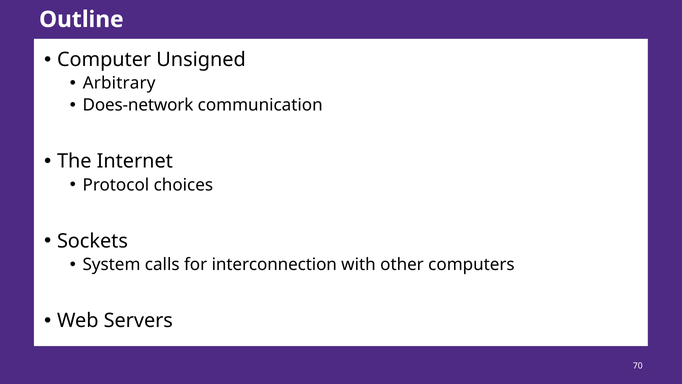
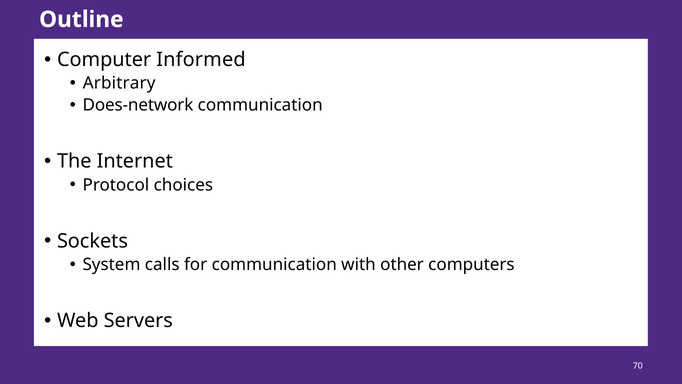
Unsigned: Unsigned -> Informed
for interconnection: interconnection -> communication
